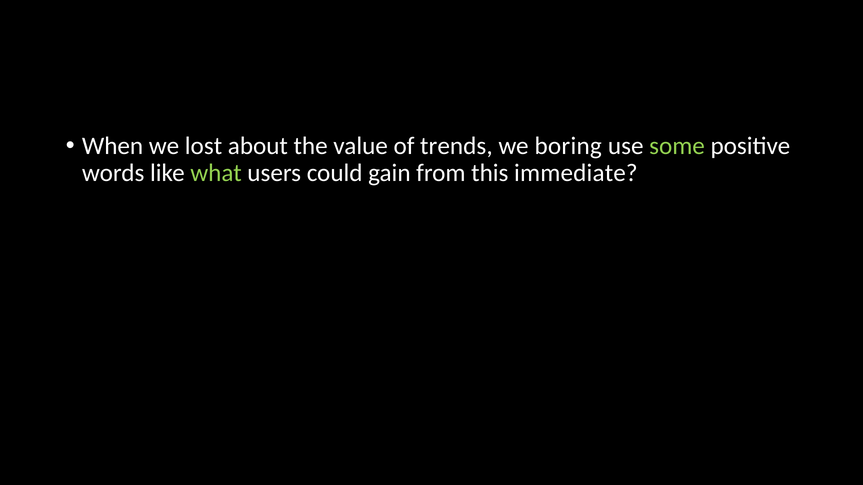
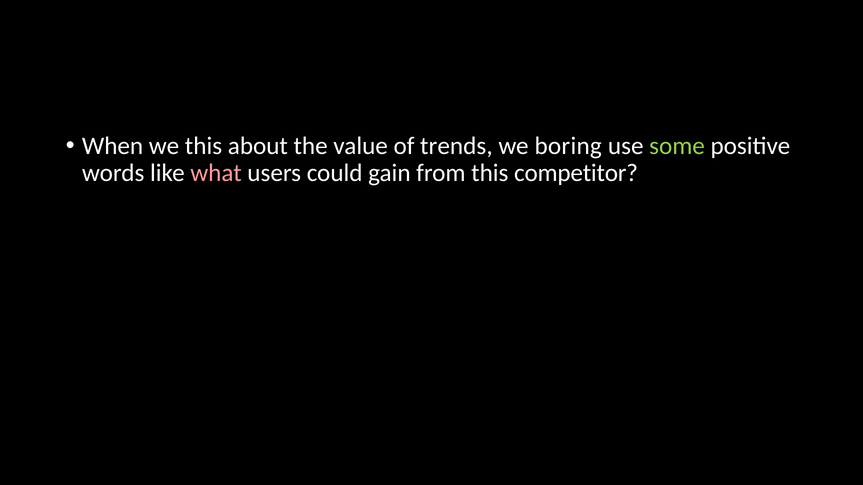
we lost: lost -> this
what colour: light green -> pink
immediate: immediate -> competitor
